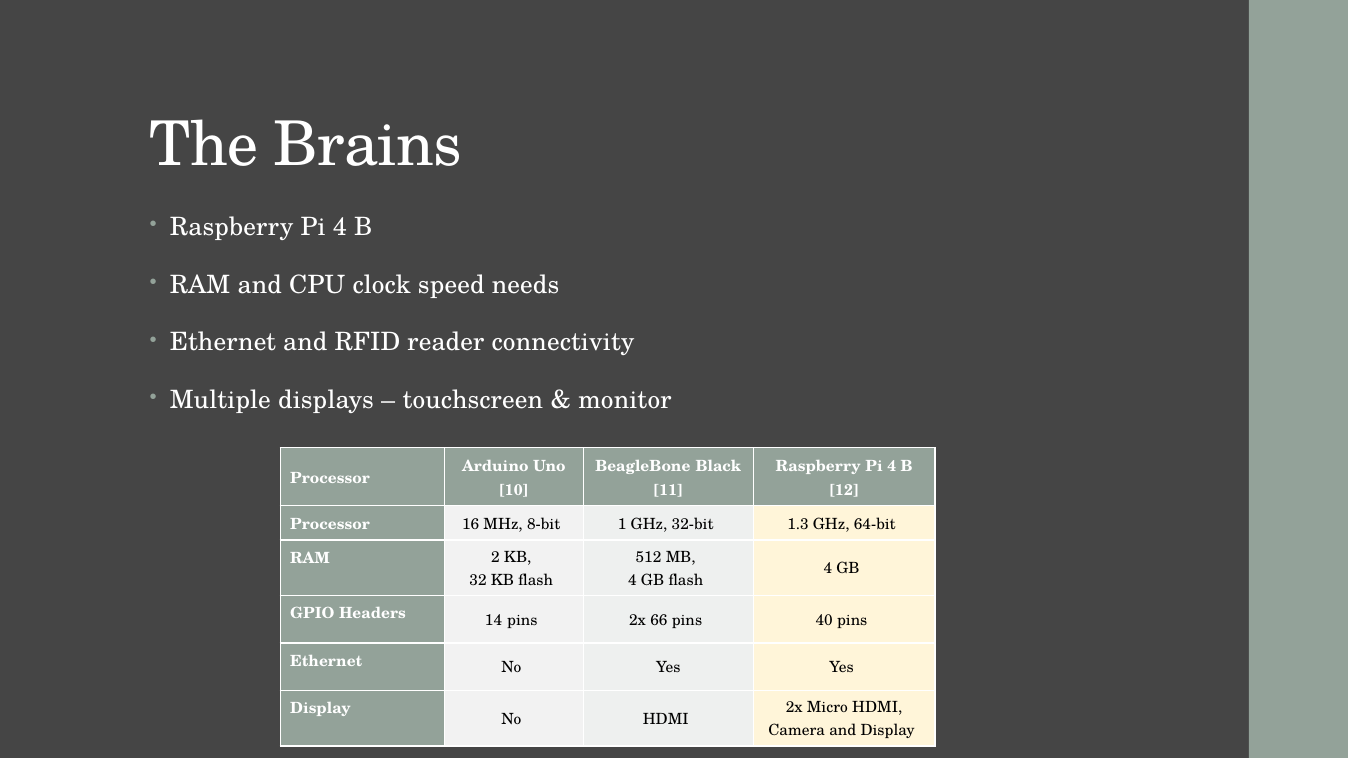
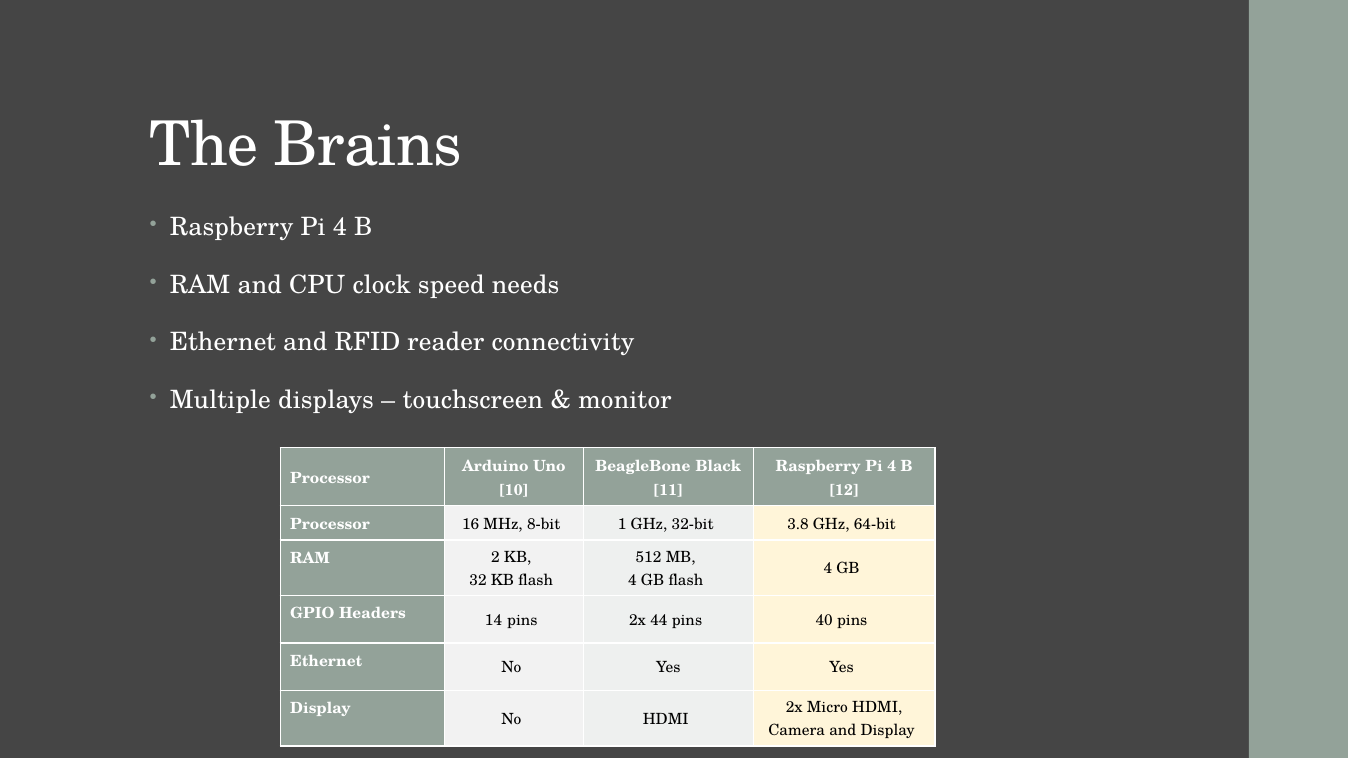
1.3: 1.3 -> 3.8
66: 66 -> 44
